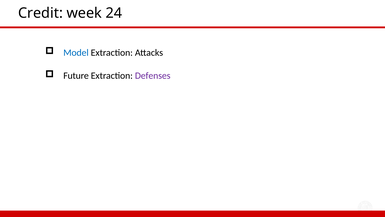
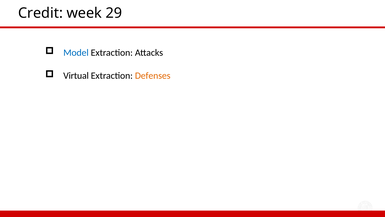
24: 24 -> 29
Future: Future -> Virtual
Defenses colour: purple -> orange
